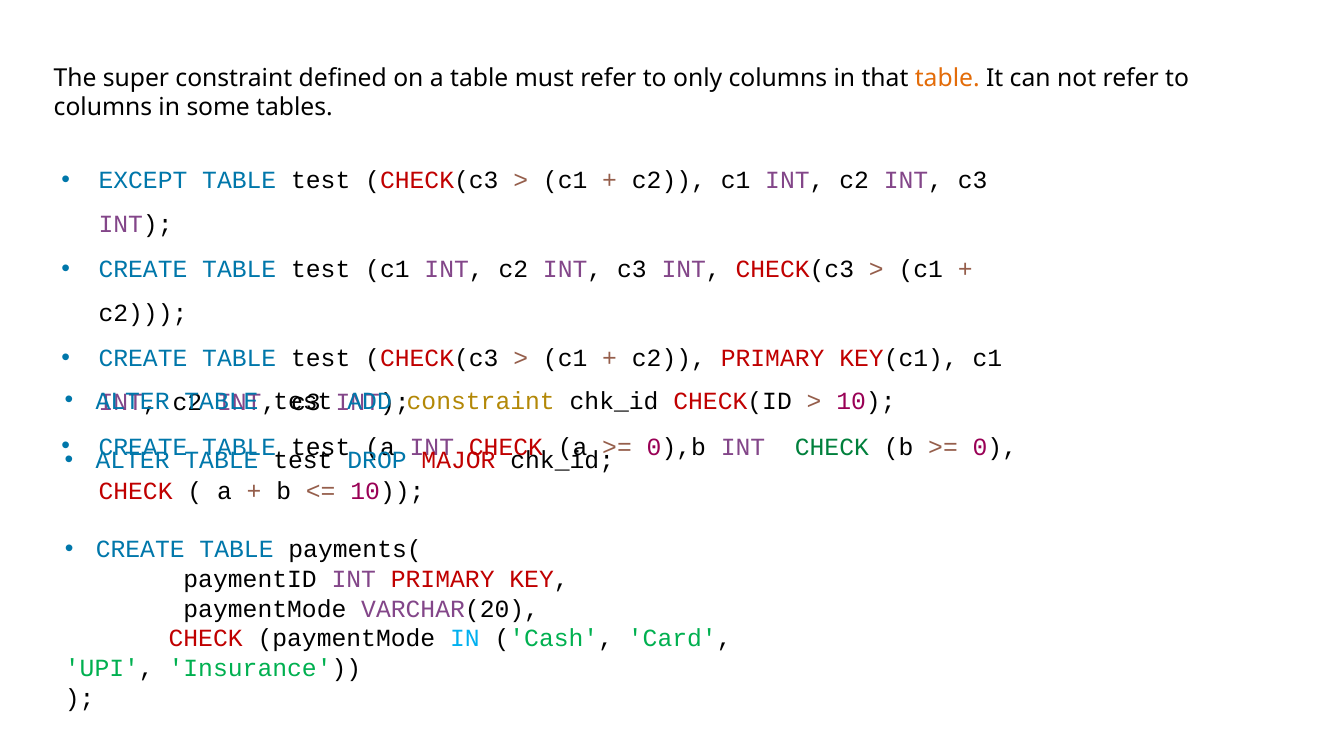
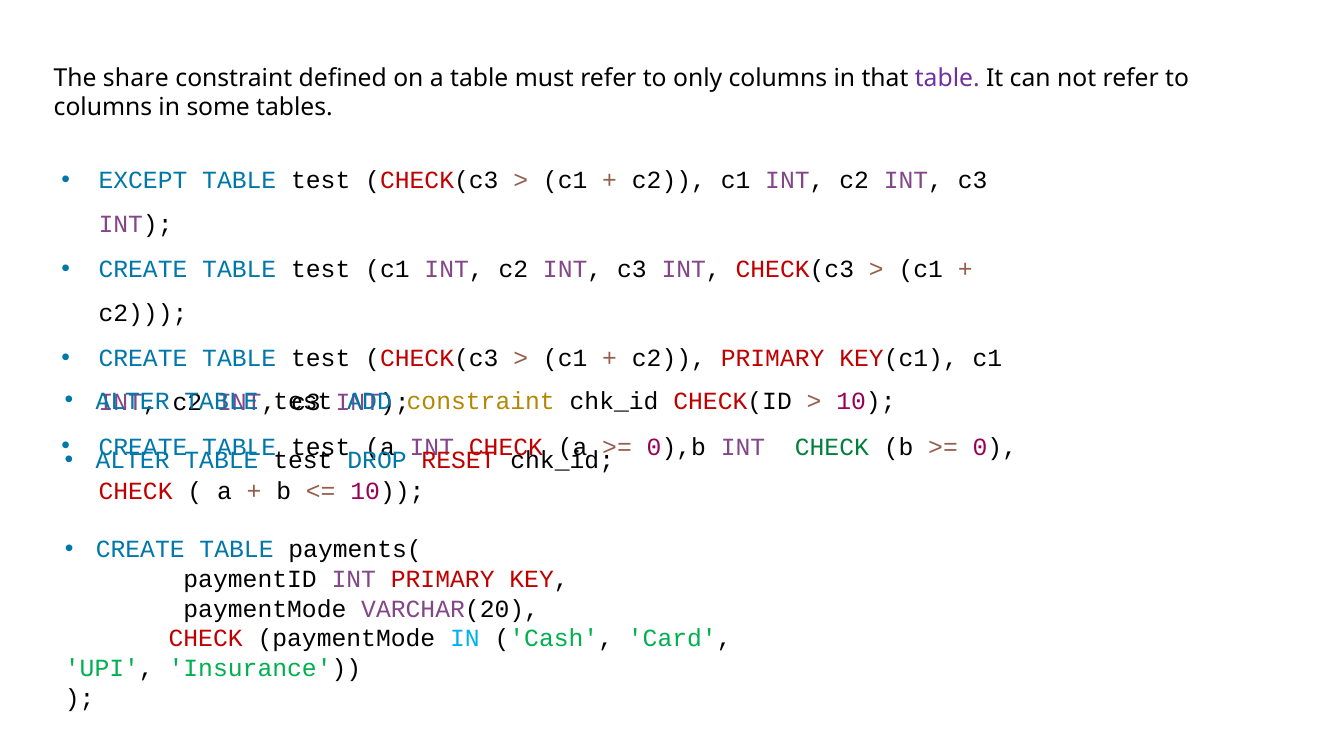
super: super -> share
table at (947, 78) colour: orange -> purple
MAJOR: MAJOR -> RESET
